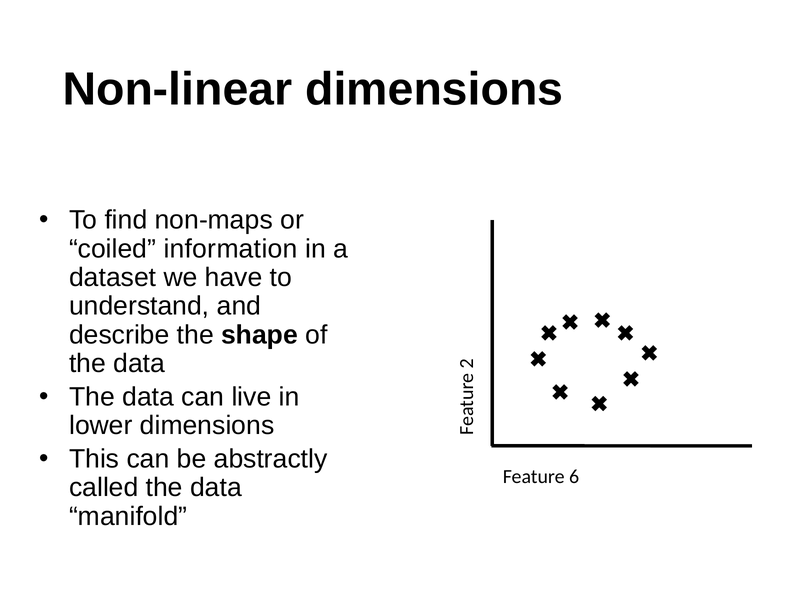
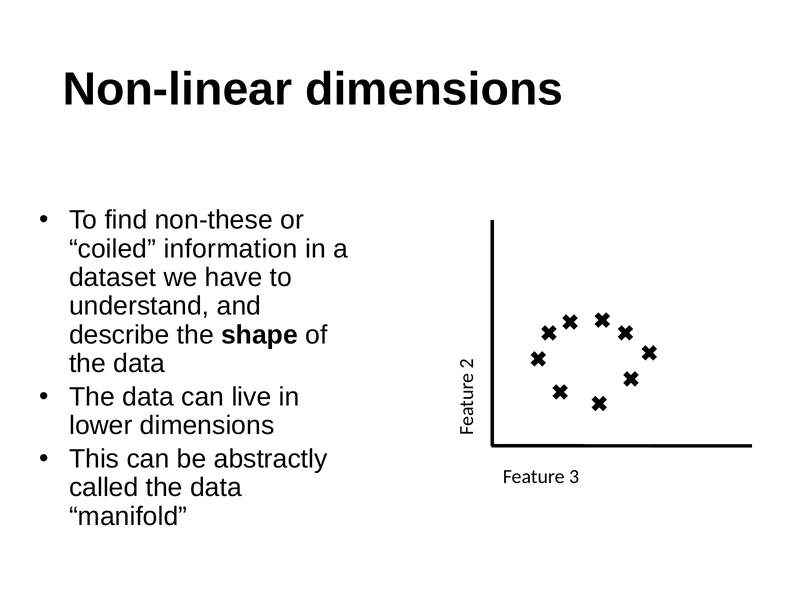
non-maps: non-maps -> non-these
6: 6 -> 3
